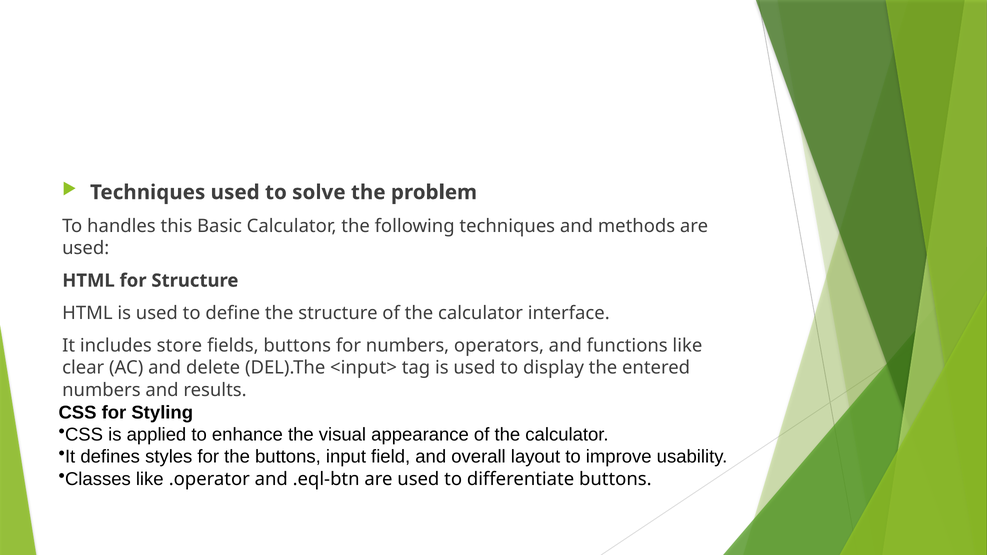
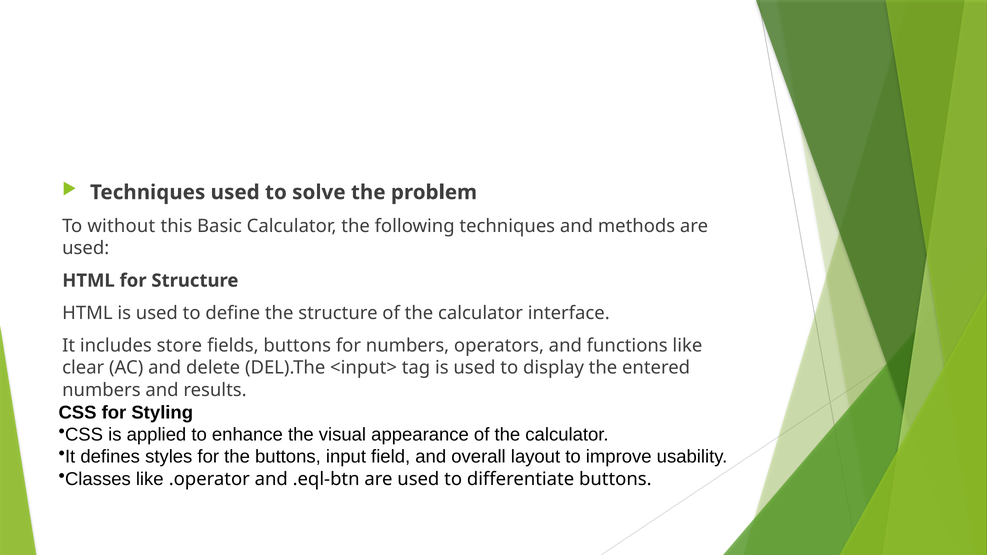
handles: handles -> without
